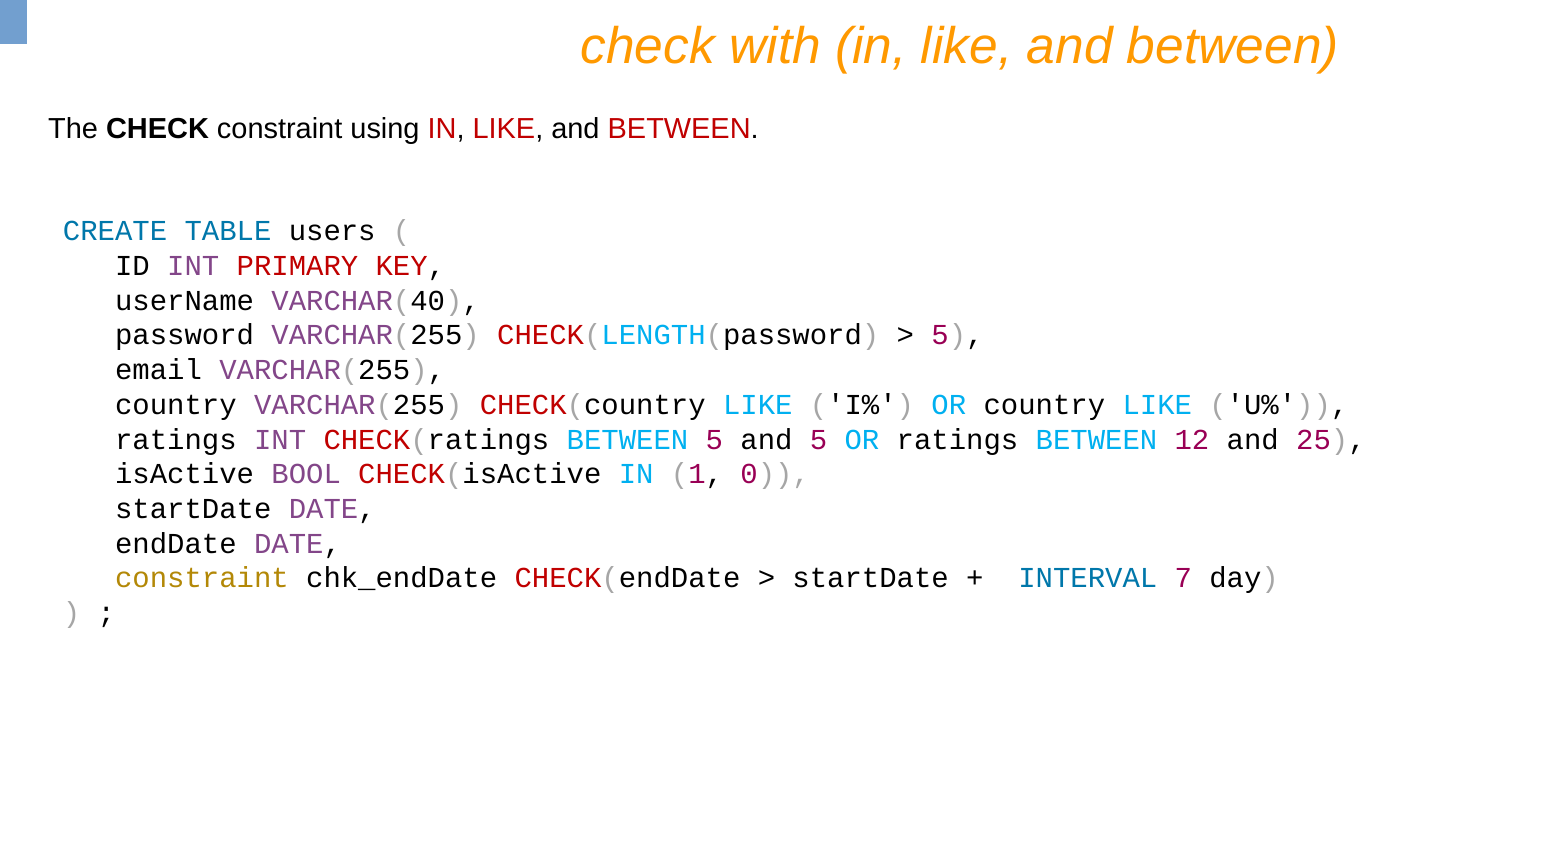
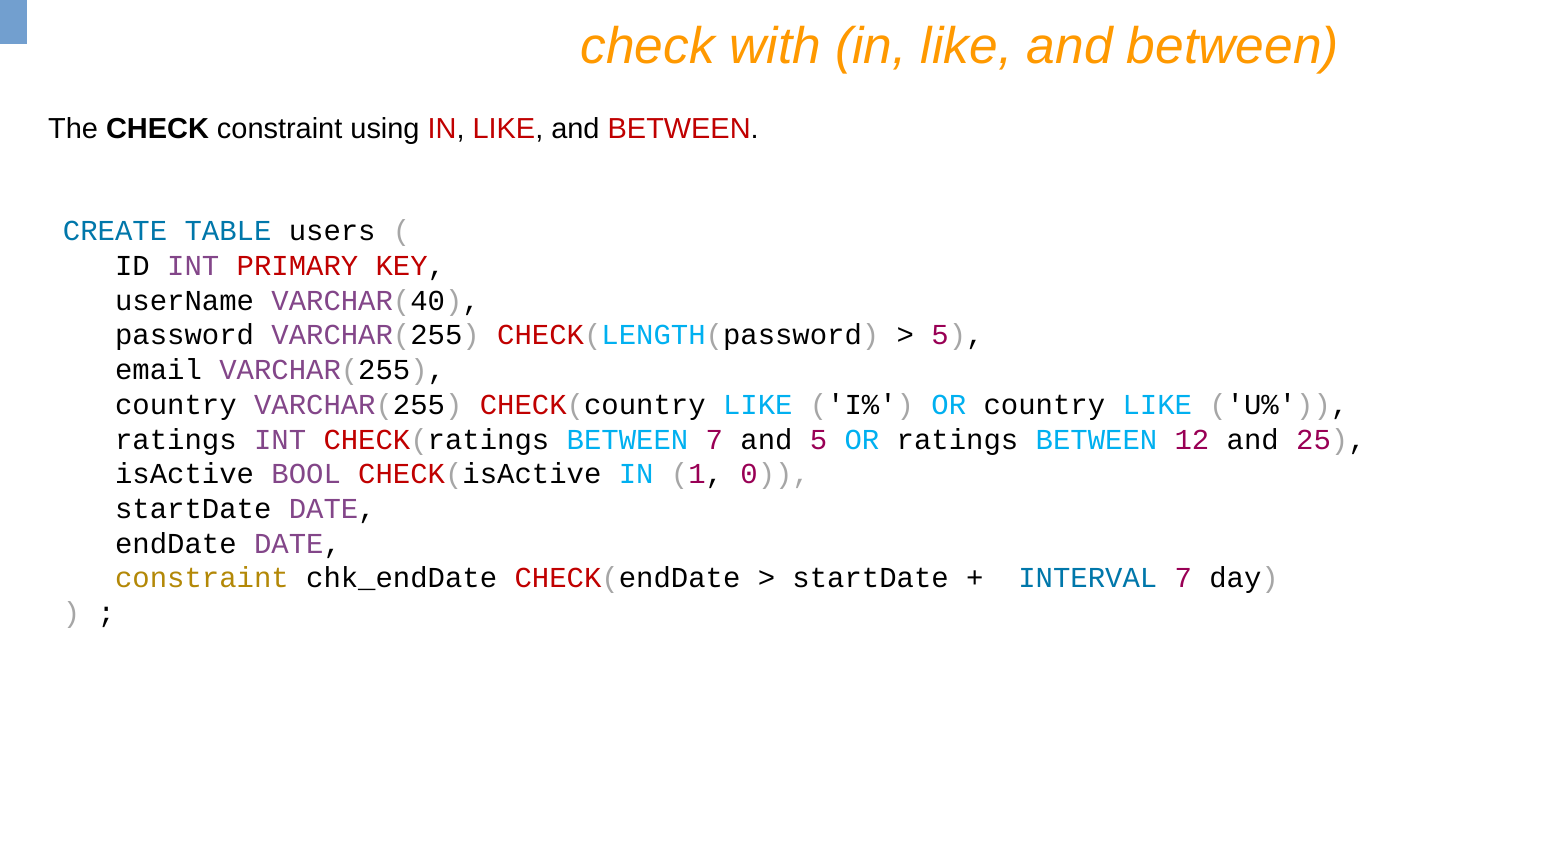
BETWEEN 5: 5 -> 7
